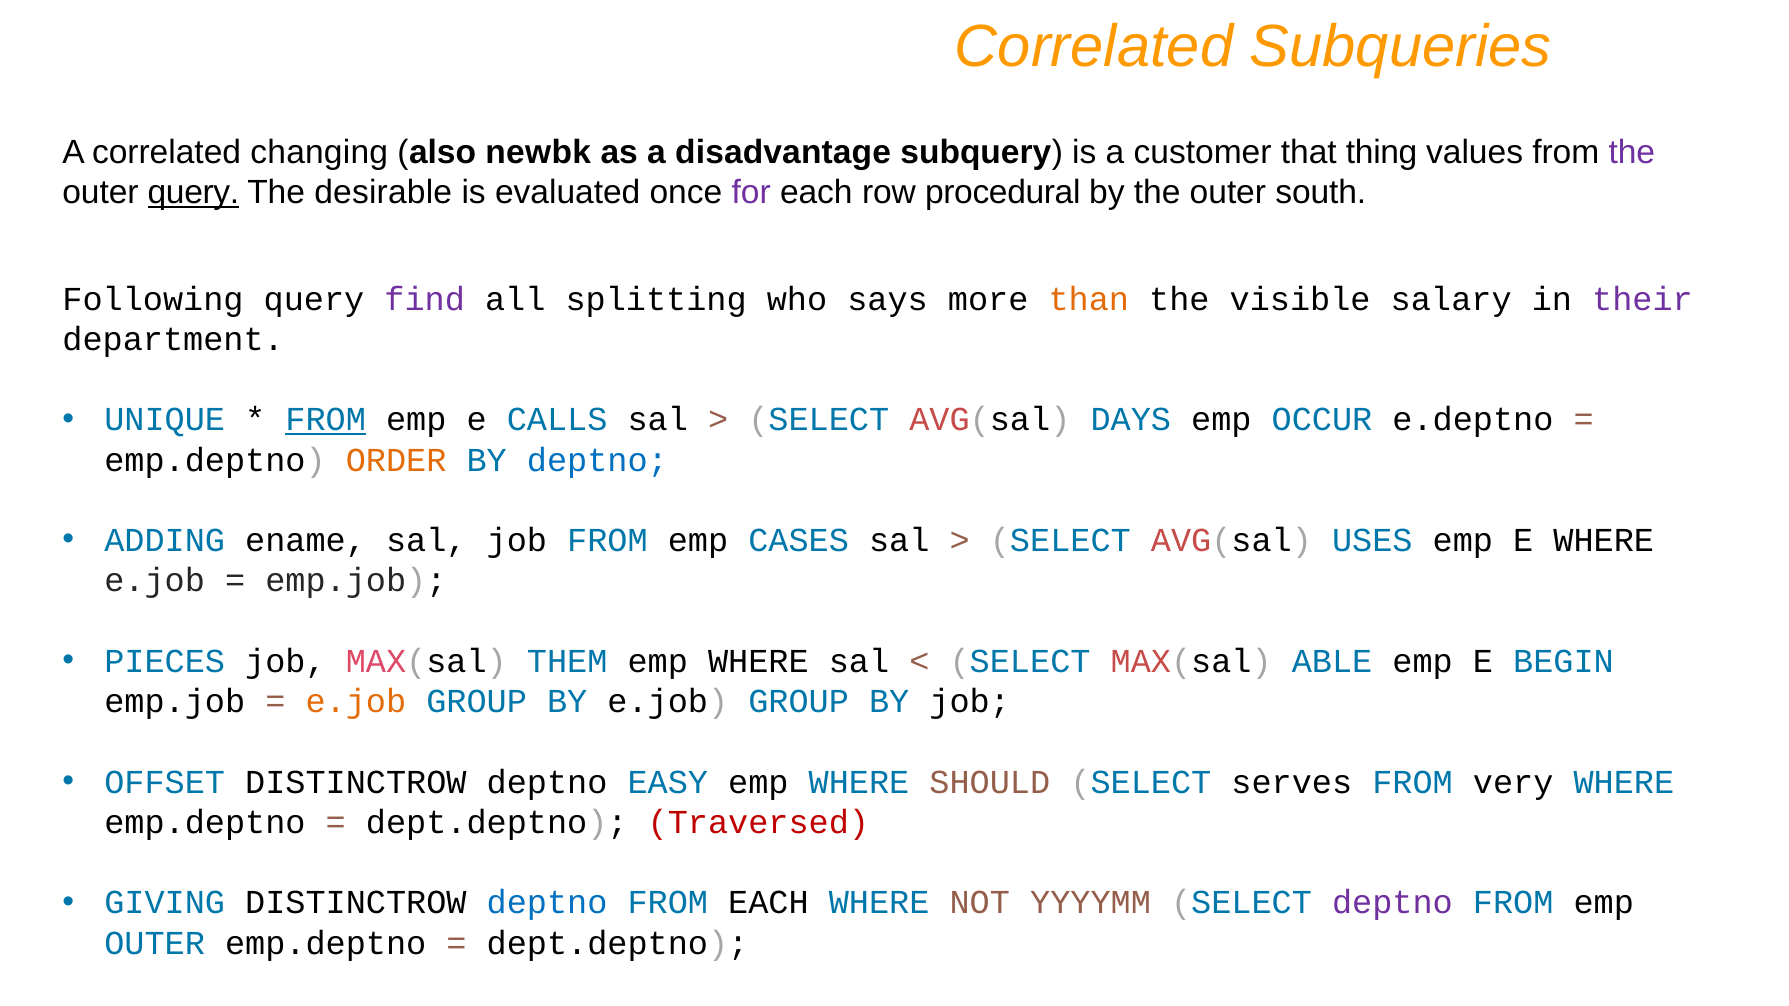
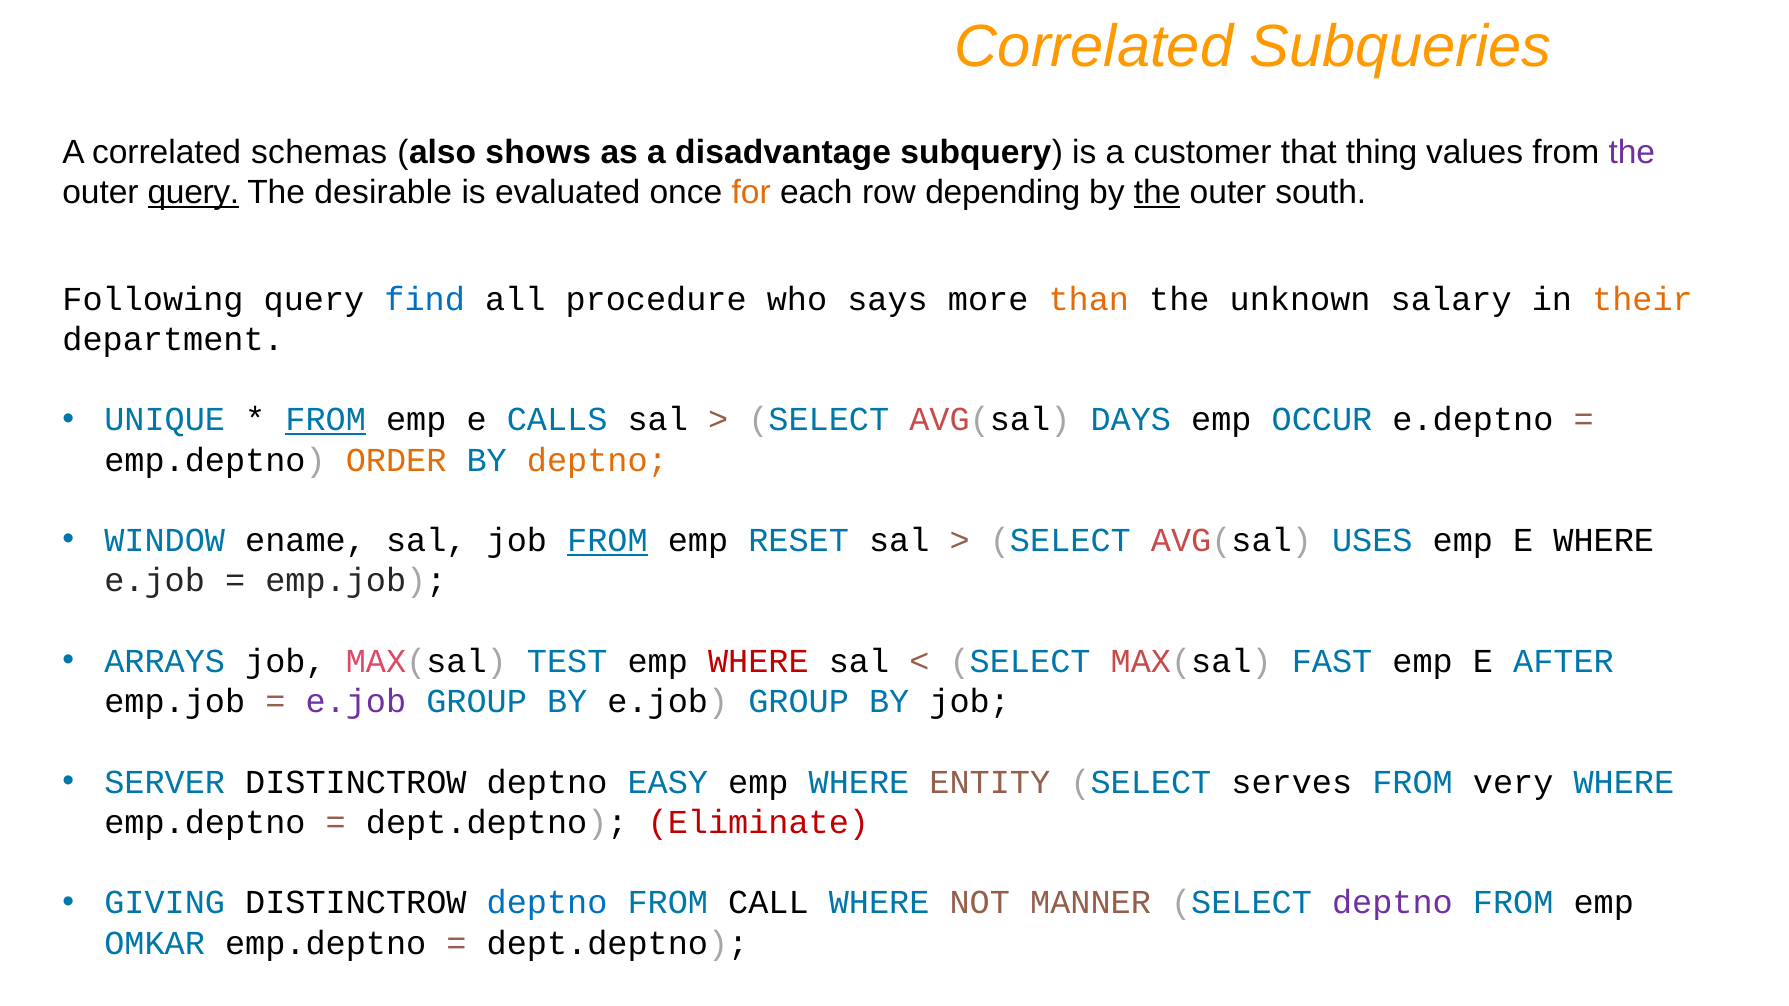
changing: changing -> schemas
newbk: newbk -> shows
for colour: purple -> orange
procedural: procedural -> depending
the at (1157, 192) underline: none -> present
find colour: purple -> blue
splitting: splitting -> procedure
visible: visible -> unknown
their colour: purple -> orange
deptno at (597, 460) colour: blue -> orange
ADDING: ADDING -> WINDOW
FROM at (607, 541) underline: none -> present
CASES: CASES -> RESET
PIECES: PIECES -> ARRAYS
THEM: THEM -> TEST
WHERE at (758, 661) colour: black -> red
ABLE: ABLE -> FAST
BEGIN: BEGIN -> AFTER
e.job at (356, 702) colour: orange -> purple
OFFSET: OFFSET -> SERVER
SHOULD: SHOULD -> ENTITY
Traversed: Traversed -> Eliminate
FROM EACH: EACH -> CALL
YYYYMM: YYYYMM -> MANNER
OUTER at (155, 943): OUTER -> OMKAR
